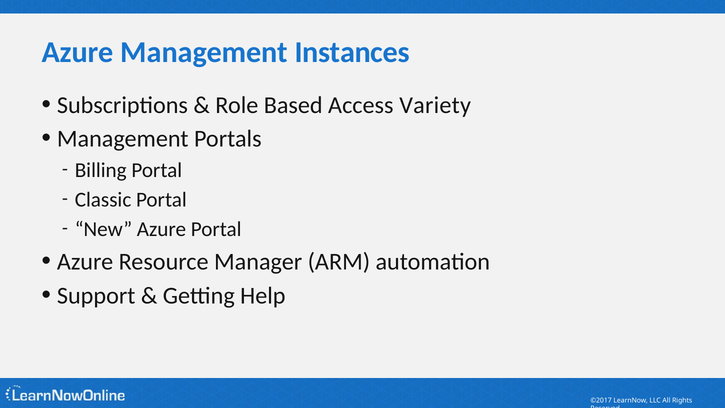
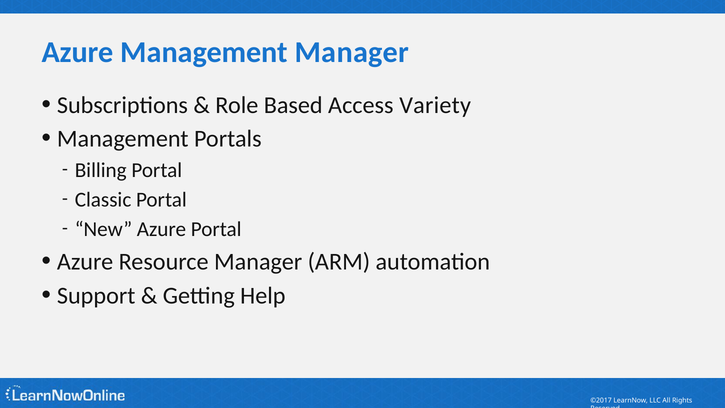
Management Instances: Instances -> Manager
